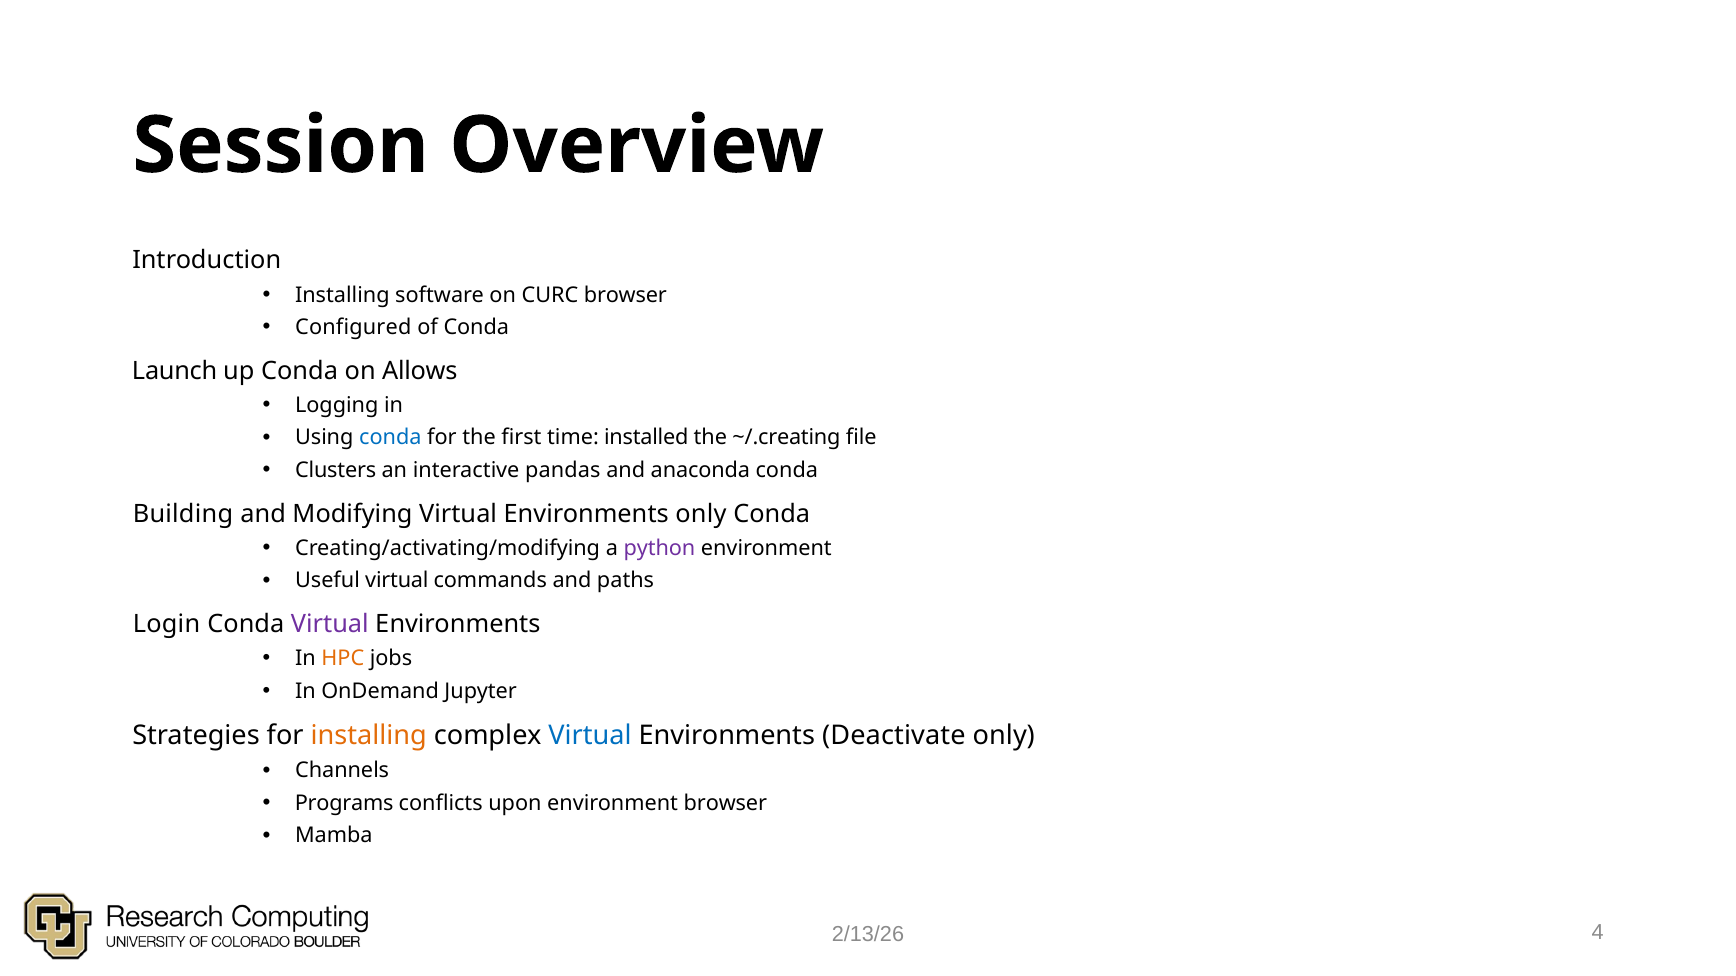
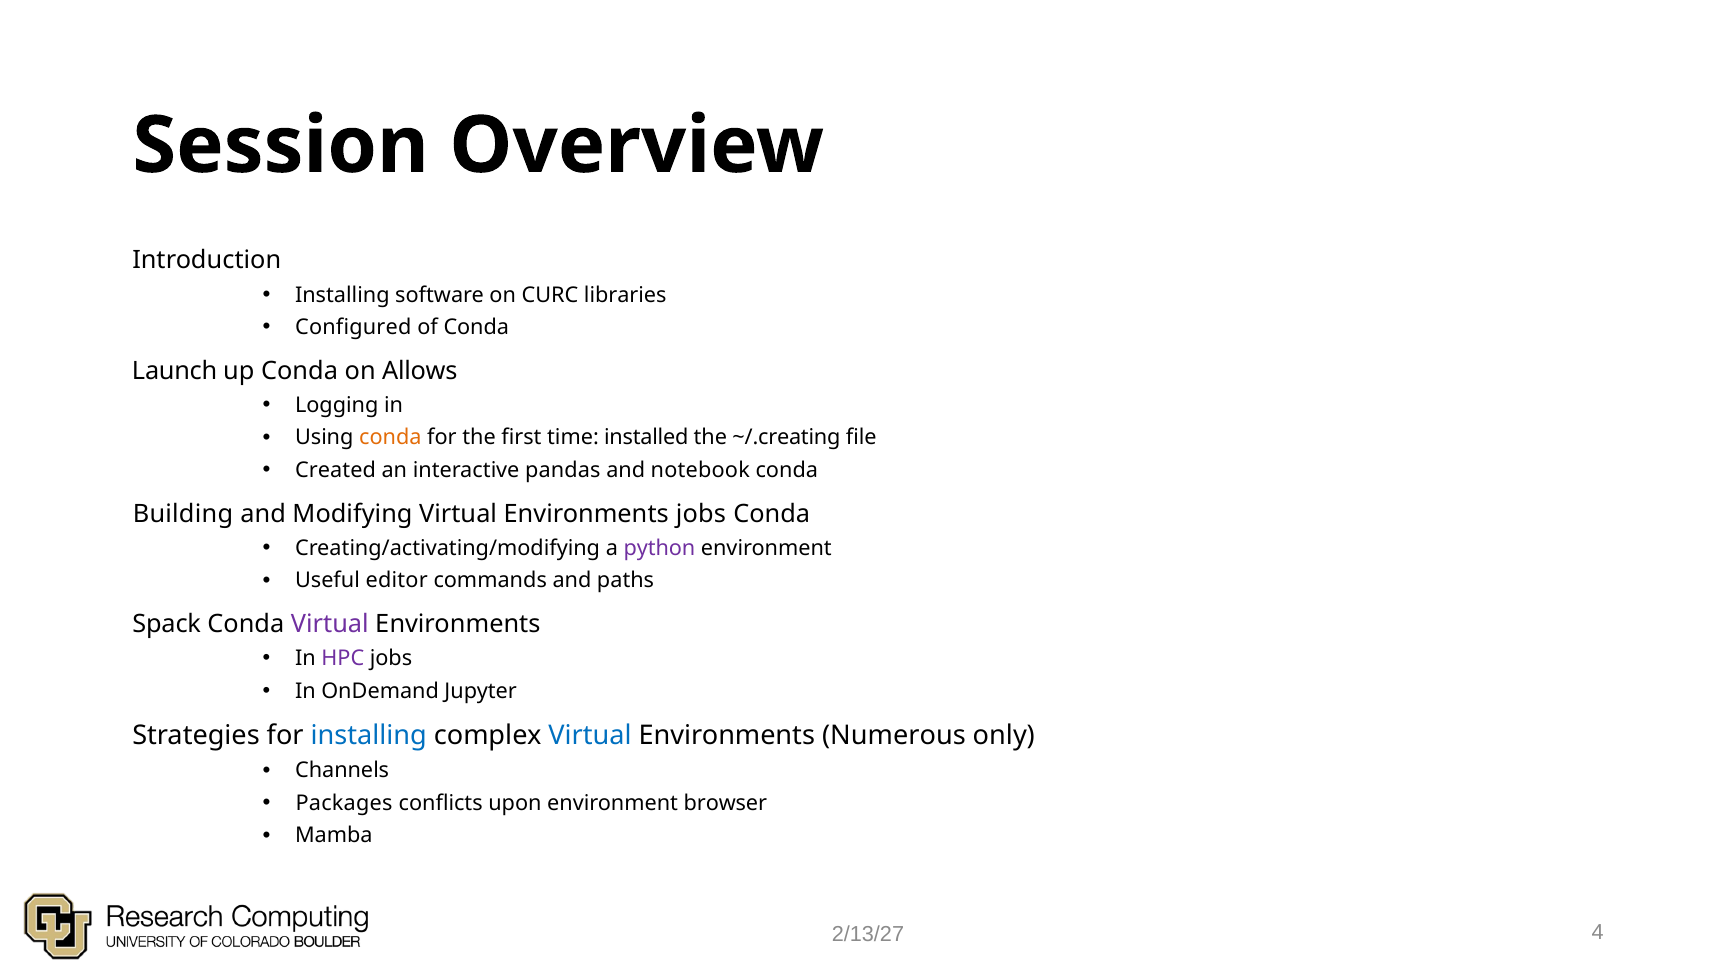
CURC browser: browser -> libraries
conda at (390, 438) colour: blue -> orange
Clusters: Clusters -> Created
anaconda: anaconda -> notebook
Environments only: only -> jobs
Useful virtual: virtual -> editor
Login: Login -> Spack
HPC colour: orange -> purple
installing at (369, 736) colour: orange -> blue
Deactivate: Deactivate -> Numerous
Programs: Programs -> Packages
2/13/26: 2/13/26 -> 2/13/27
